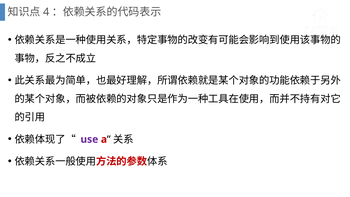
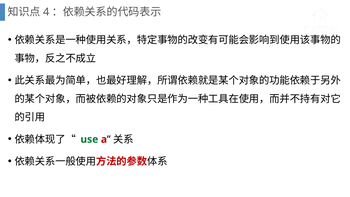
use colour: purple -> green
